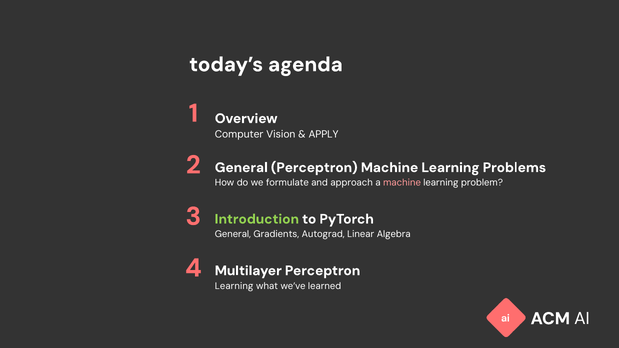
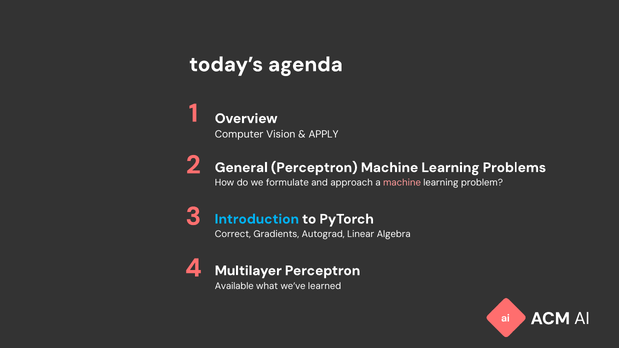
Introduction colour: light green -> light blue
General at (233, 234): General -> Correct
Learning at (234, 286): Learning -> Available
